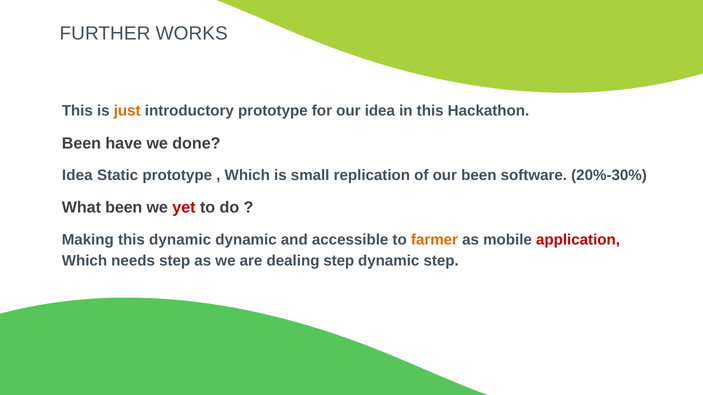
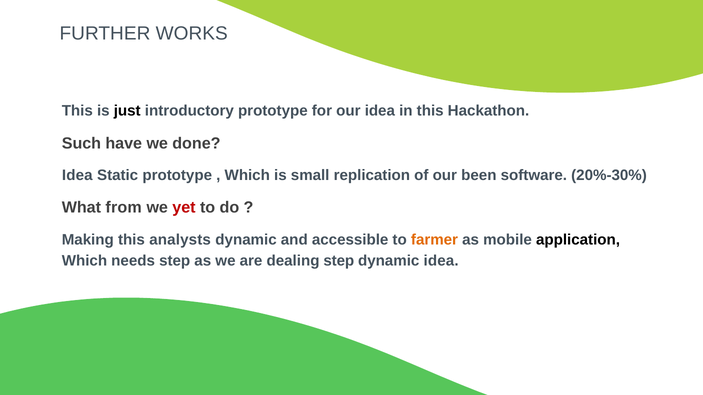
just colour: orange -> black
Been at (81, 143): Been -> Such
What been: been -> from
this dynamic: dynamic -> analysts
application colour: red -> black
dynamic step: step -> idea
